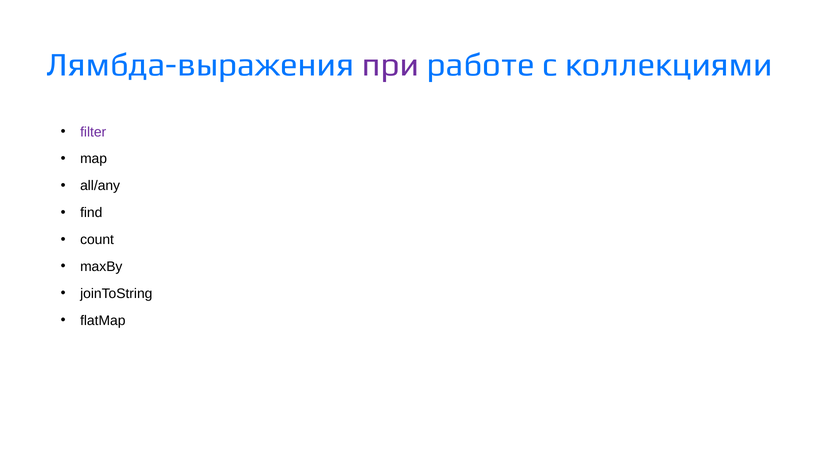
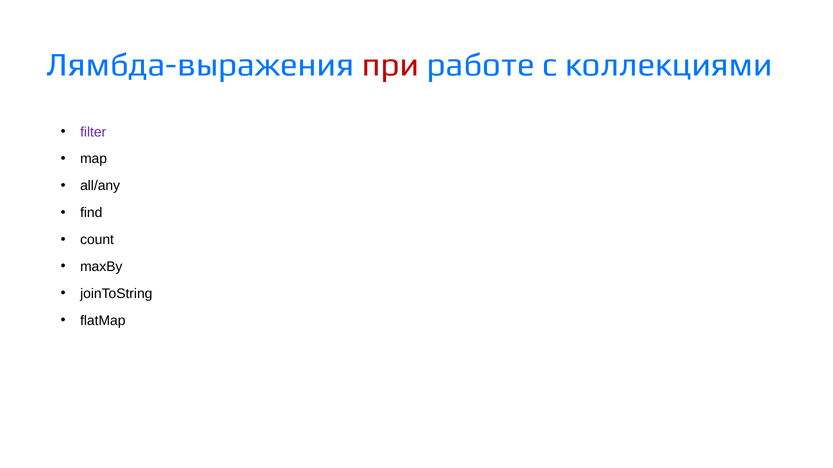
при colour: purple -> red
